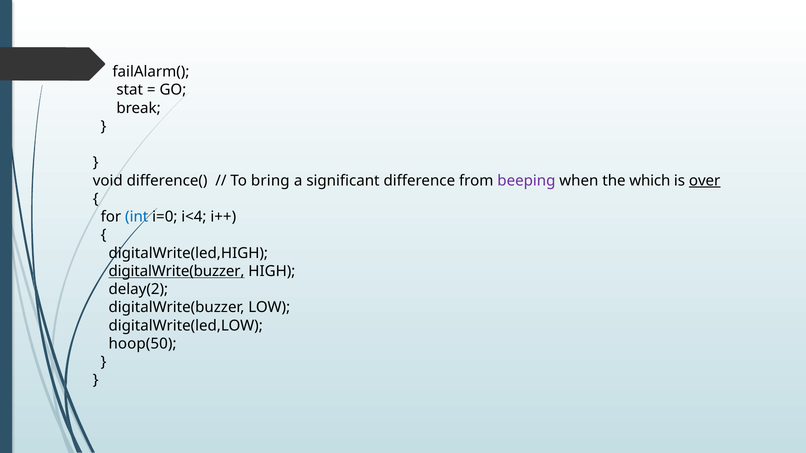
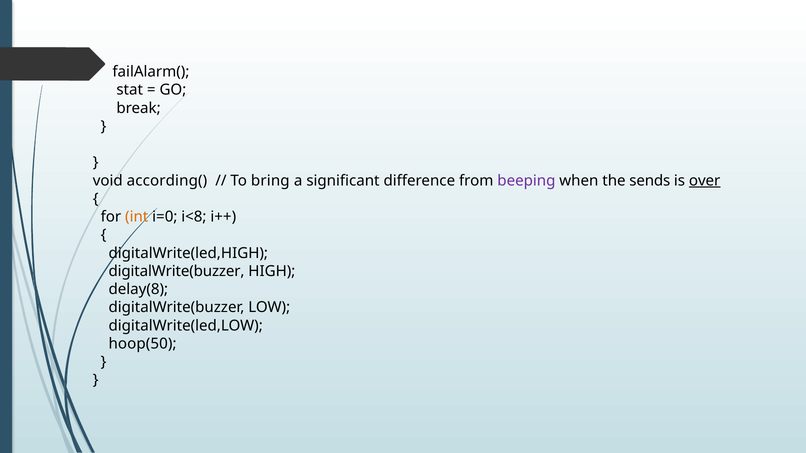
difference(: difference( -> according(
which: which -> sends
int colour: blue -> orange
i<4: i<4 -> i<8
digitalWrite(buzzer at (177, 271) underline: present -> none
delay(2: delay(2 -> delay(8
